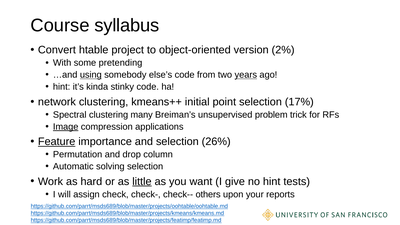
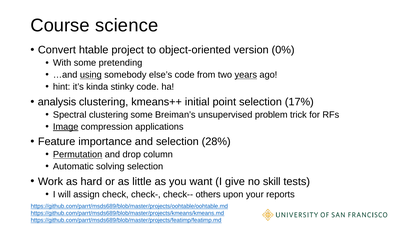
syllabus: syllabus -> science
2%: 2% -> 0%
network: network -> analysis
clustering many: many -> some
Feature underline: present -> none
26%: 26% -> 28%
Permutation underline: none -> present
little underline: present -> none
no hint: hint -> skill
